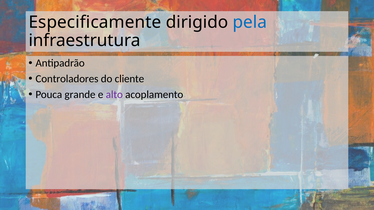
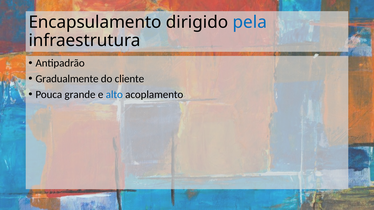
Especificamente: Especificamente -> Encapsulamento
Controladores: Controladores -> Gradualmente
alto colour: purple -> blue
